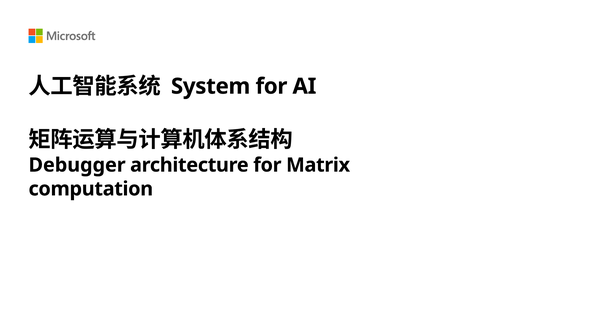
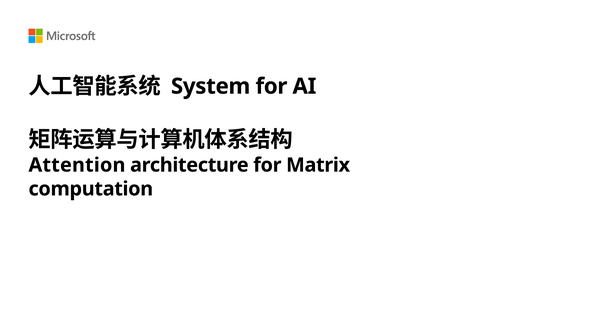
Debugger: Debugger -> Attention
